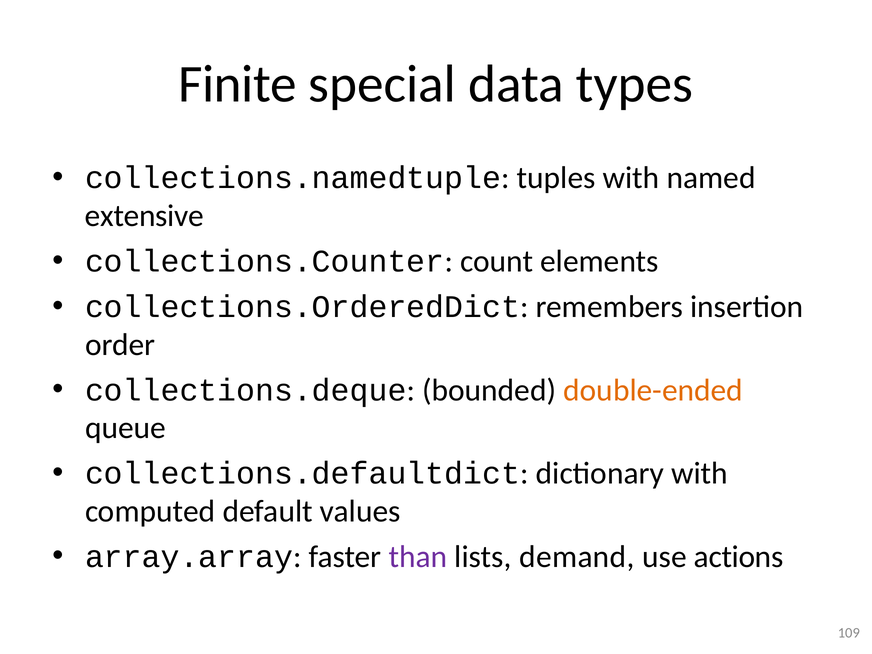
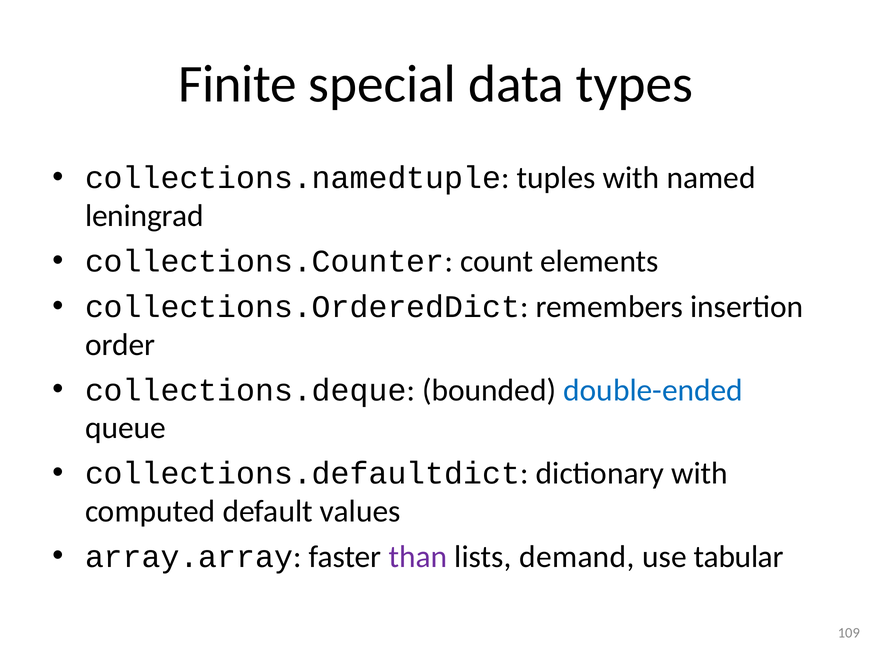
extensive: extensive -> leningrad
double-ended colour: orange -> blue
actions: actions -> tabular
